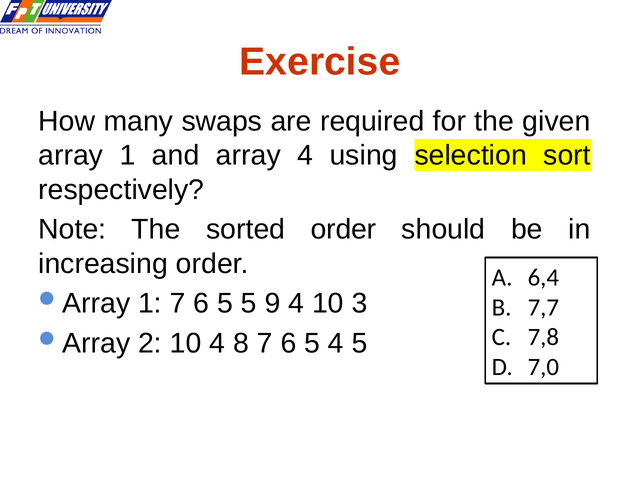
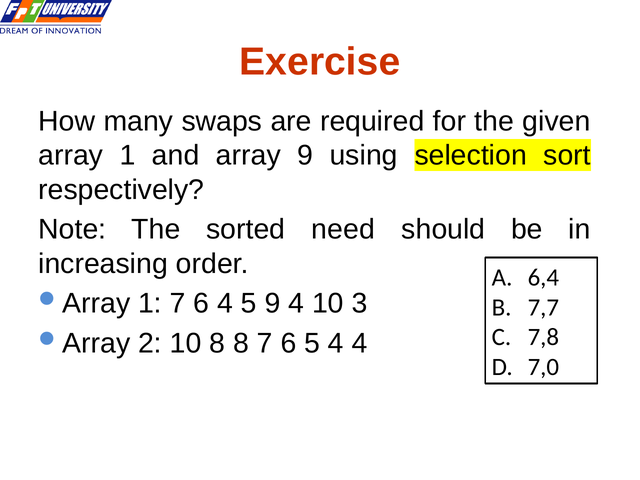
array 4: 4 -> 9
sorted order: order -> need
1 7 6 5: 5 -> 4
10 4: 4 -> 8
4 5: 5 -> 4
